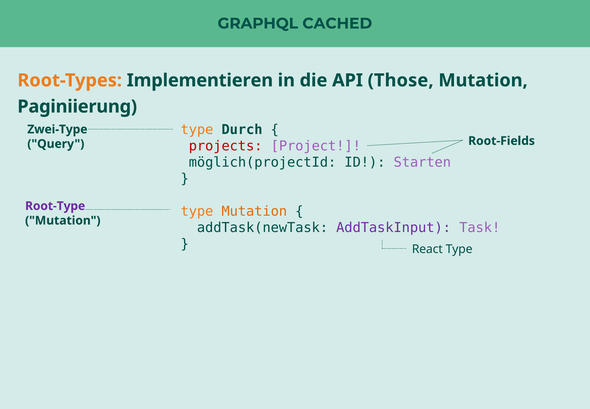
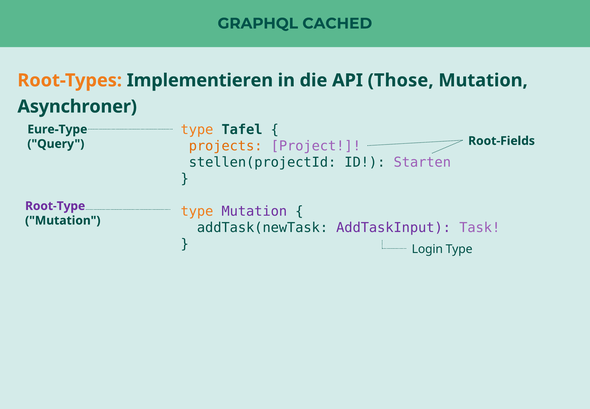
Paginiierung: Paginiierung -> Asynchroner
Durch: Durch -> Tafel
Zwei-Type: Zwei-Type -> Eure-Type
projects colour: red -> orange
möglich(projectId: möglich(projectId -> stellen(projectId
Mutation at (254, 211) colour: orange -> purple
React: React -> Login
